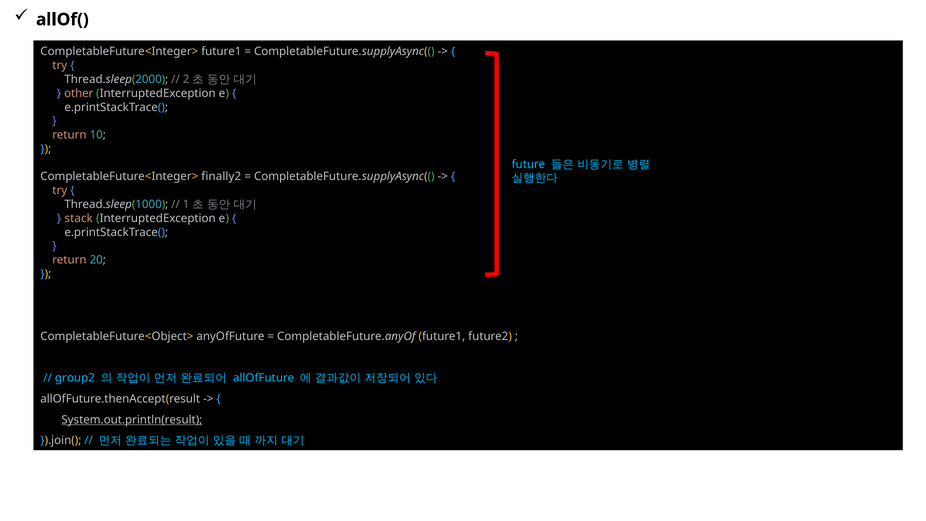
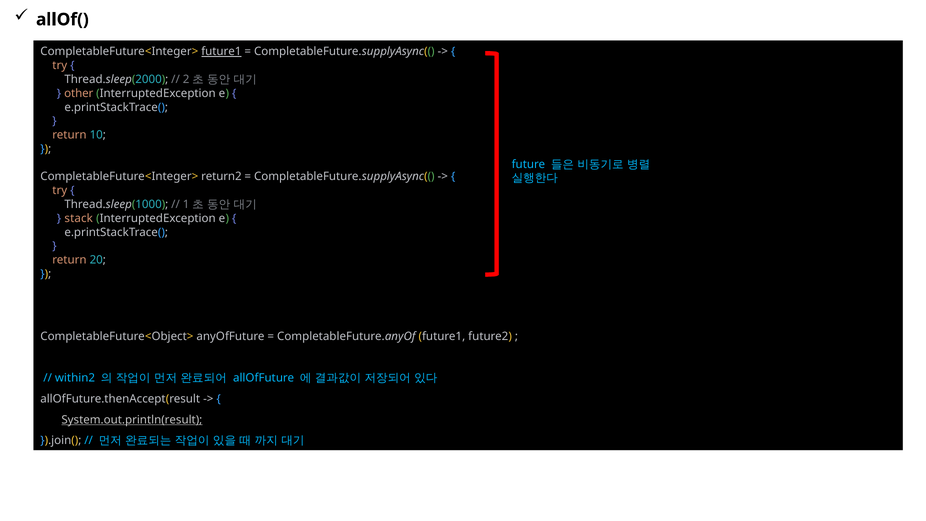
future1 at (221, 52) underline: none -> present
finally2: finally2 -> return2
group2: group2 -> within2
